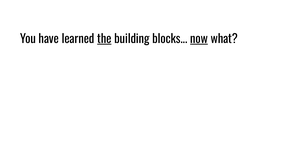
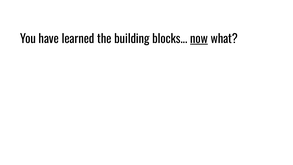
the underline: present -> none
